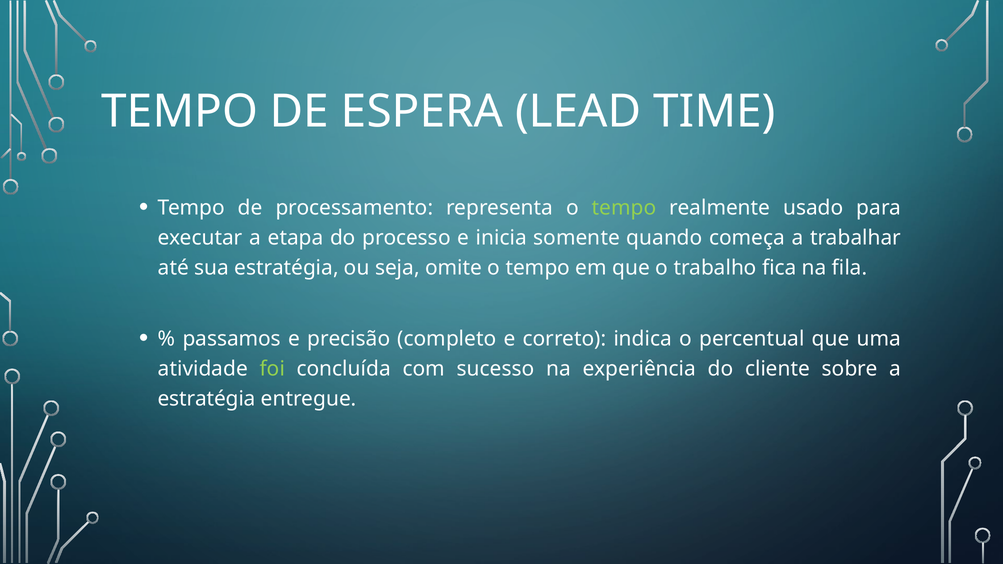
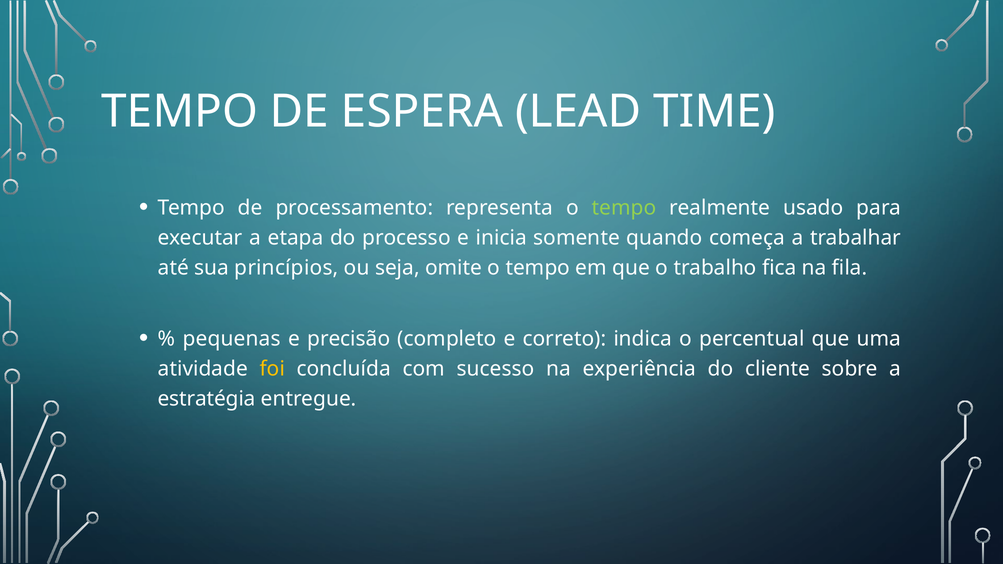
sua estratégia: estratégia -> princípios
passamos: passamos -> pequenas
foi colour: light green -> yellow
